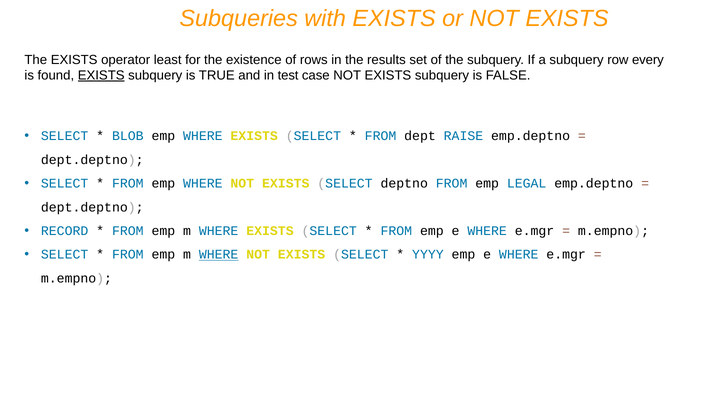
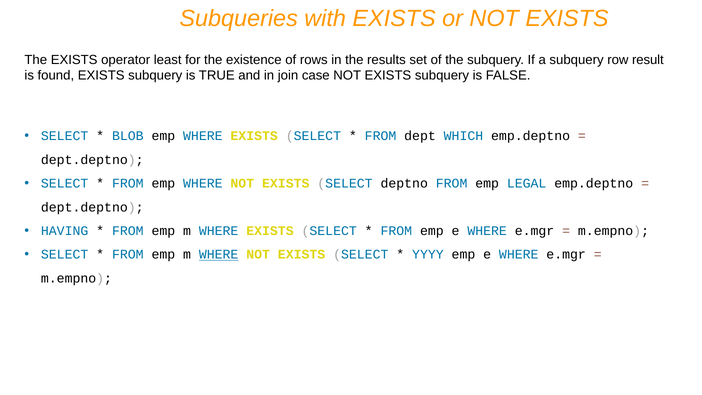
every: every -> result
EXISTS at (101, 75) underline: present -> none
test: test -> join
RAISE: RAISE -> WHICH
RECORD: RECORD -> HAVING
